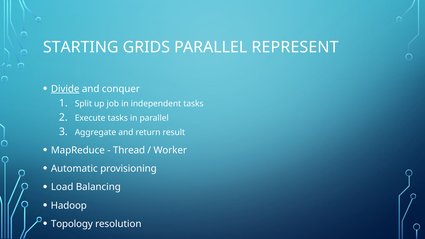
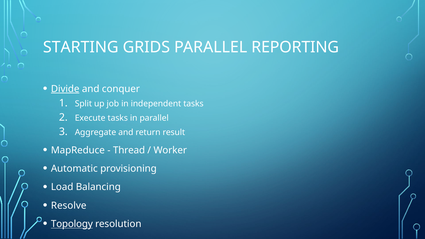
REPRESENT: REPRESENT -> REPORTING
Hadoop: Hadoop -> Resolve
Topology underline: none -> present
